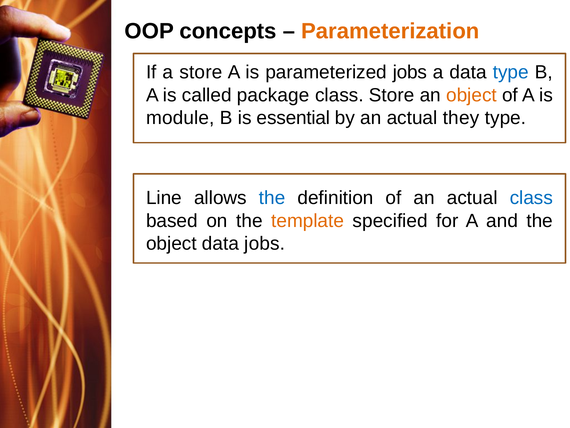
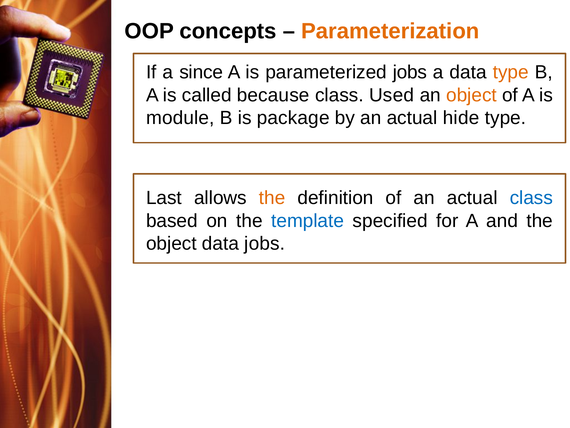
a store: store -> since
type at (511, 72) colour: blue -> orange
package: package -> because
class Store: Store -> Used
essential: essential -> package
they: they -> hide
Line: Line -> Last
the at (272, 198) colour: blue -> orange
template colour: orange -> blue
